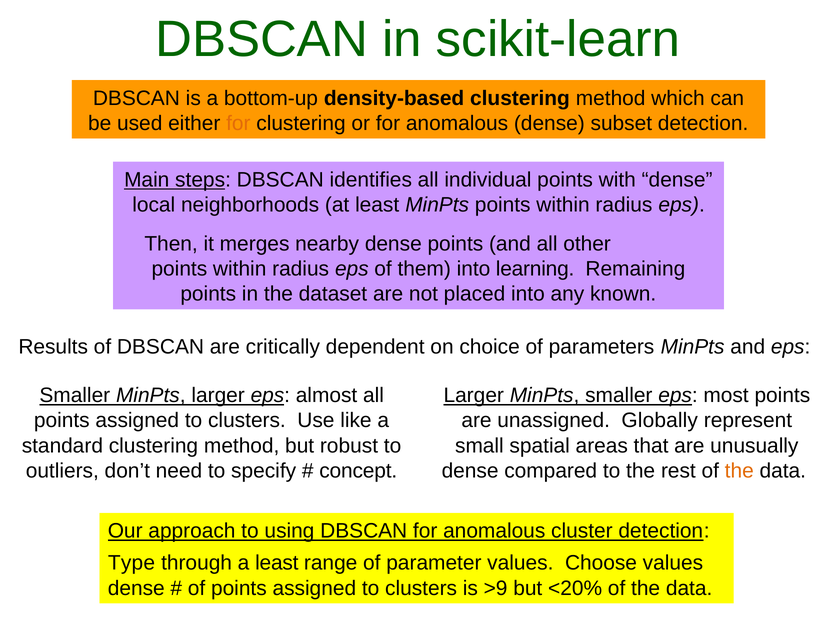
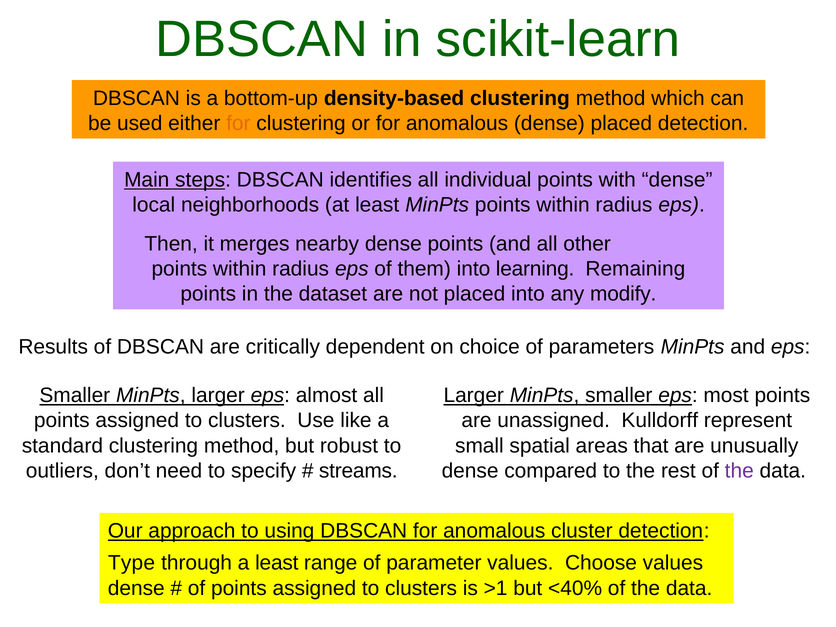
dense subset: subset -> placed
known: known -> modify
Globally: Globally -> Kulldorff
concept: concept -> streams
the at (739, 471) colour: orange -> purple
>9: >9 -> >1
<20%: <20% -> <40%
